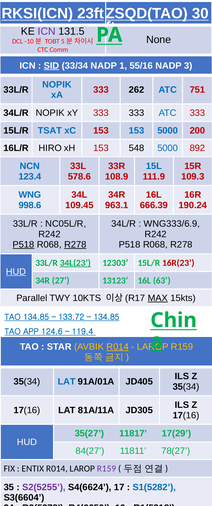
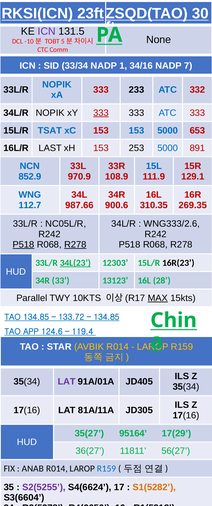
SID underline: present -> none
55/16: 55/16 -> 34/16
3: 3 -> 7
262: 262 -> 233
751: 751 -> 332
333 at (101, 113) underline: none -> present
200: 200 -> 653
HIRO: HIRO -> LAST
548: 548 -> 253
892: 892 -> 891
123.4: 123.4 -> 852.9
578.6: 578.6 -> 970.9
109.3: 109.3 -> 129.1
998.6: 998.6 -> 112.7
109.45: 109.45 -> 987.66
963.1: 963.1 -> 900.6
666.39: 666.39 -> 310.35
190.24: 190.24 -> 269.35
WNG333/6.9: WNG333/6.9 -> WNG333/2.6
16R(23 colour: red -> black
HUD at (16, 272) underline: present -> none
27: 27 -> 33
63: 63 -> 28
R014 at (118, 348) underline: present -> none
LAT at (67, 382) colour: blue -> purple
11817: 11817 -> 95164
84(27: 84(27 -> 36(27
78(27: 78(27 -> 56(27
ENTIX: ENTIX -> ANAB
R159 at (107, 470) colour: purple -> blue
S1(5282 colour: blue -> orange
